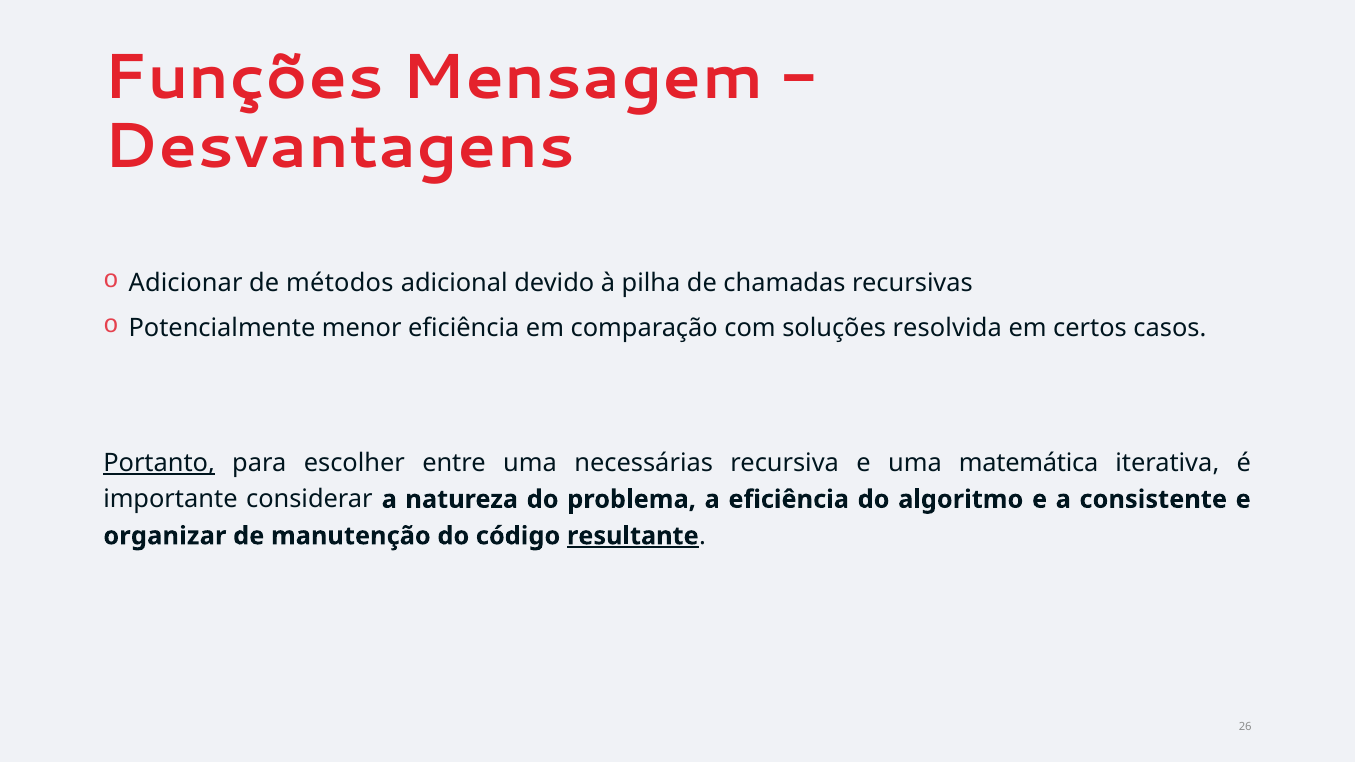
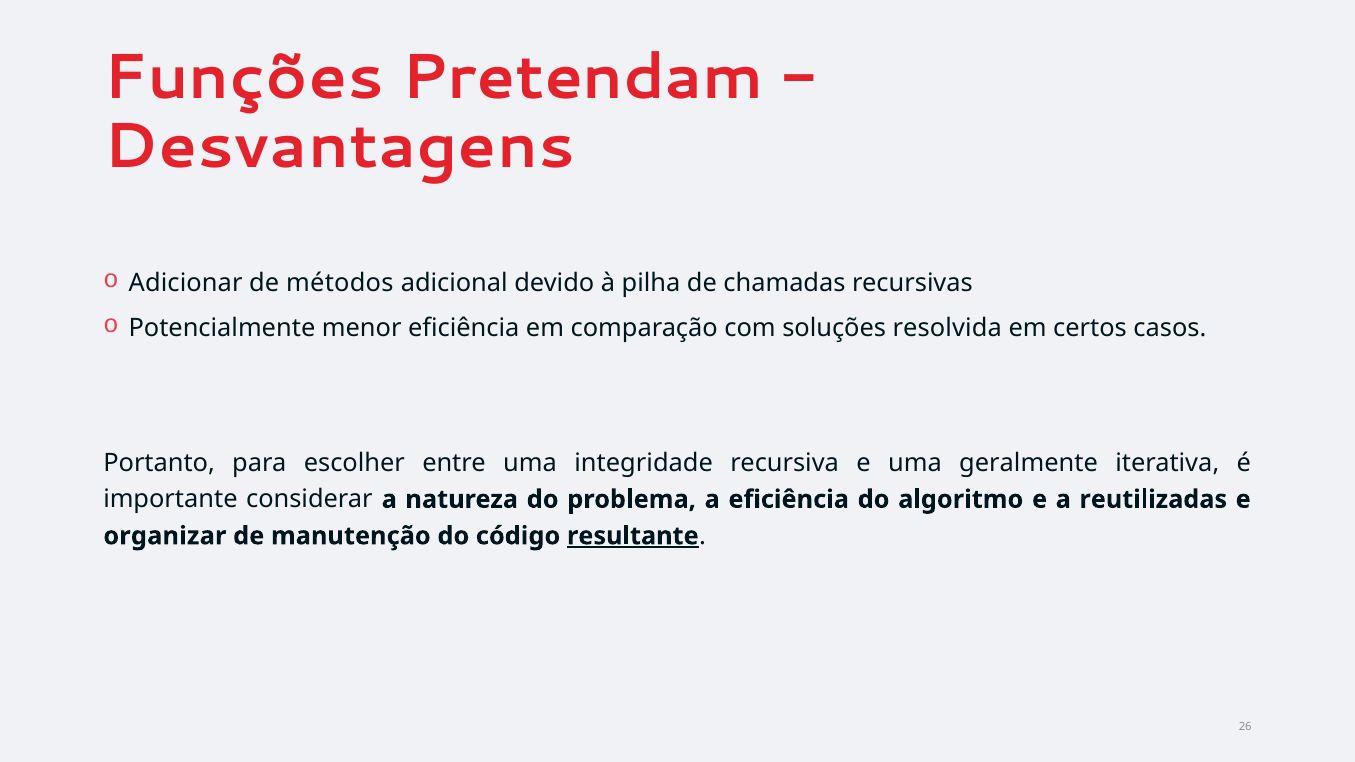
Mensagem: Mensagem -> Pretendam
Portanto underline: present -> none
necessárias: necessárias -> integridade
matemática: matemática -> geralmente
consistente: consistente -> reutilizadas
